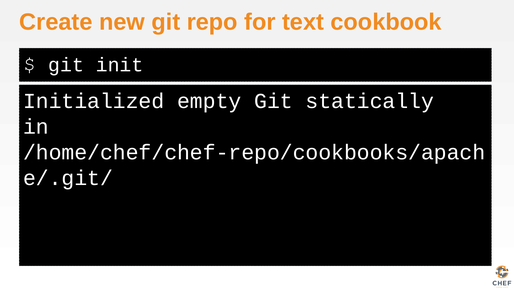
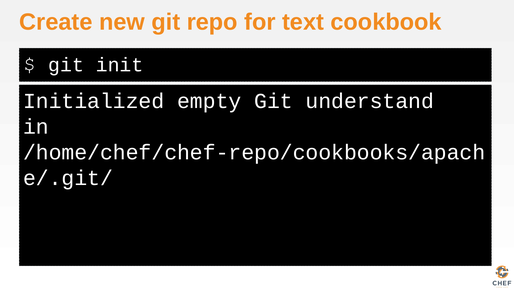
statically: statically -> understand
